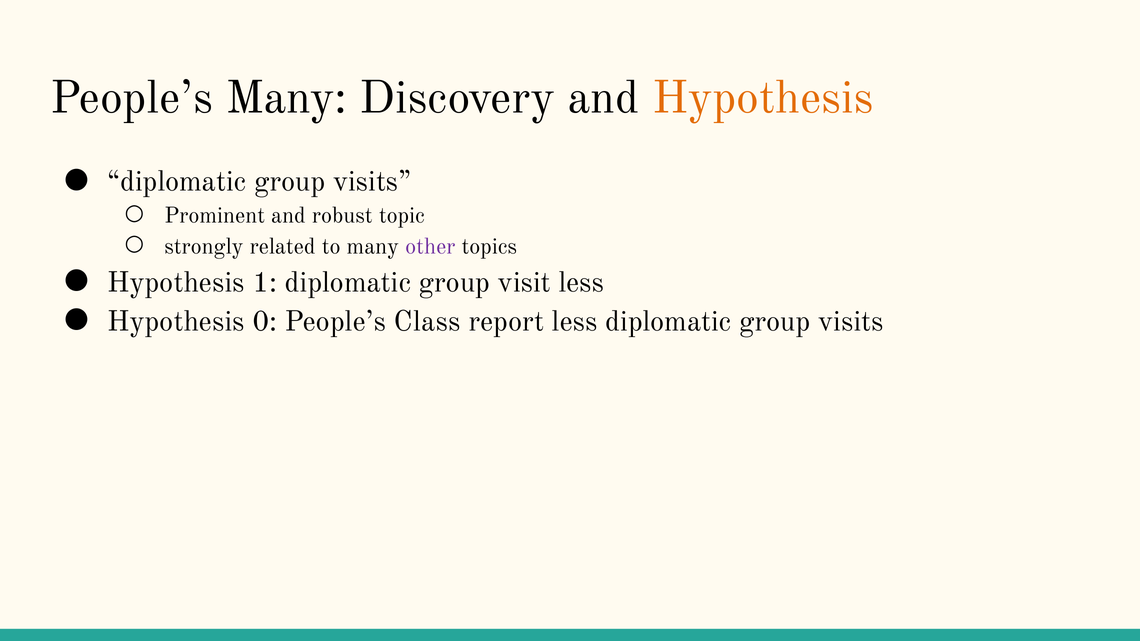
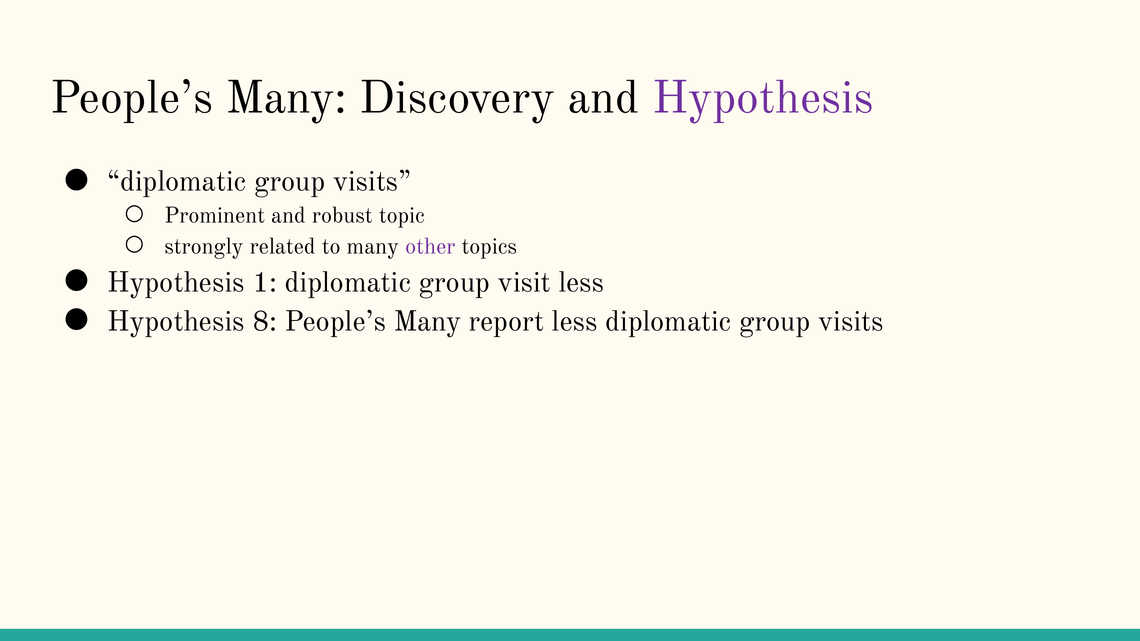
Hypothesis at (763, 98) colour: orange -> purple
0: 0 -> 8
Class at (427, 322): Class -> Many
